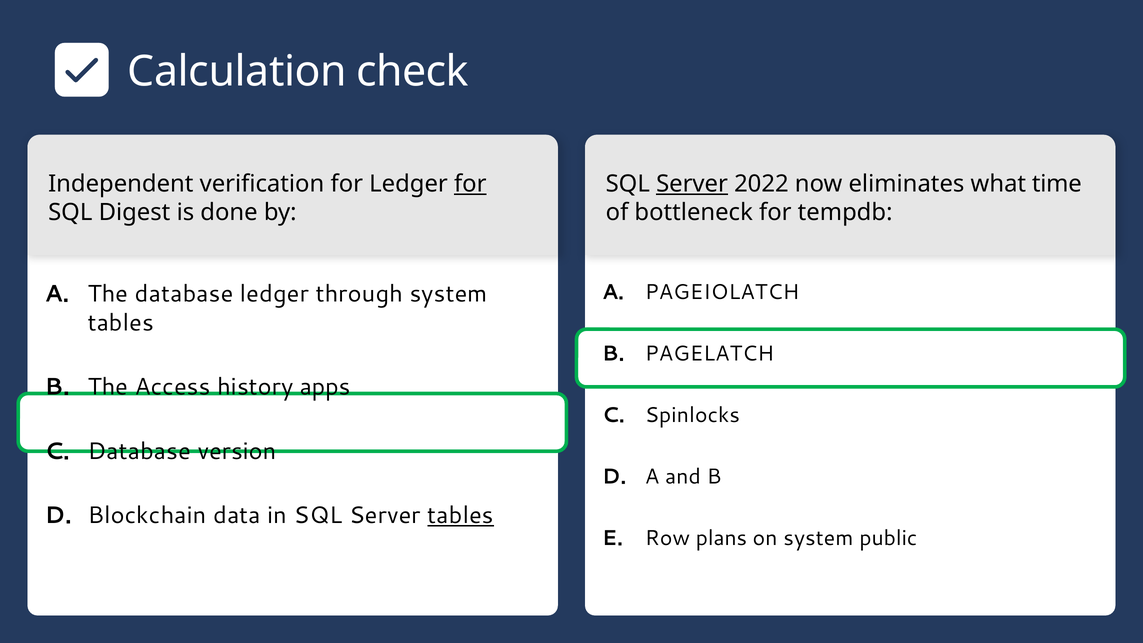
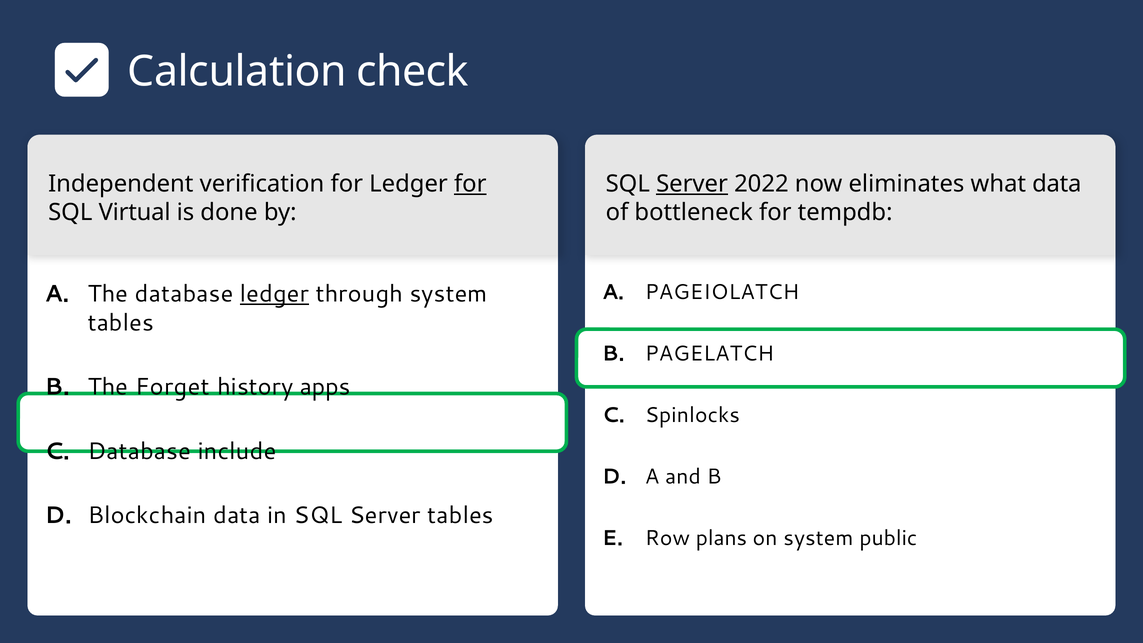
what time: time -> data
Digest: Digest -> Virtual
ledger at (274, 294) underline: none -> present
Access: Access -> Forget
version: version -> include
tables at (460, 515) underline: present -> none
